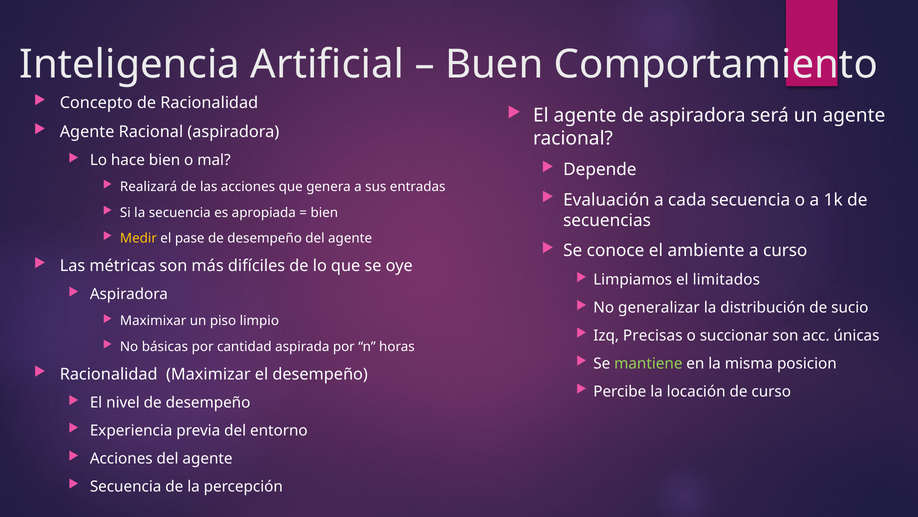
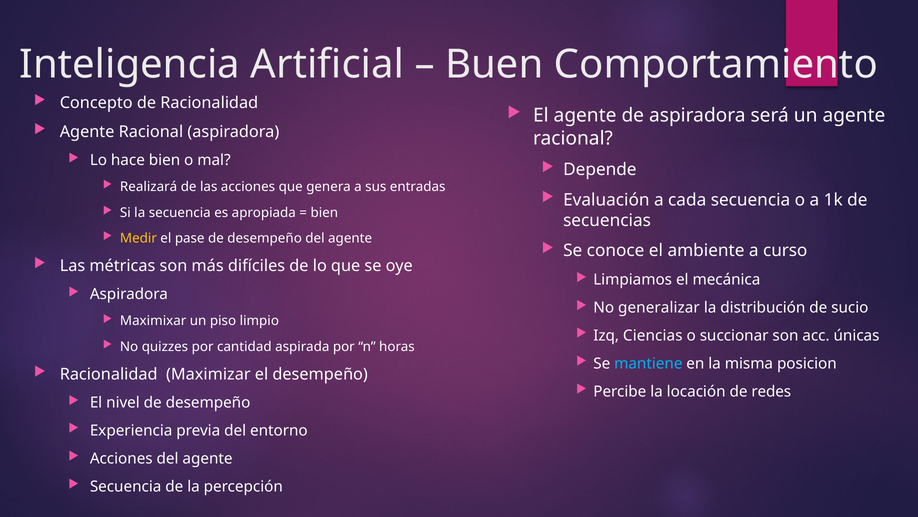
limitados: limitados -> mecánica
Precisas: Precisas -> Ciencias
básicas: básicas -> quizzes
mantiene colour: light green -> light blue
de curso: curso -> redes
